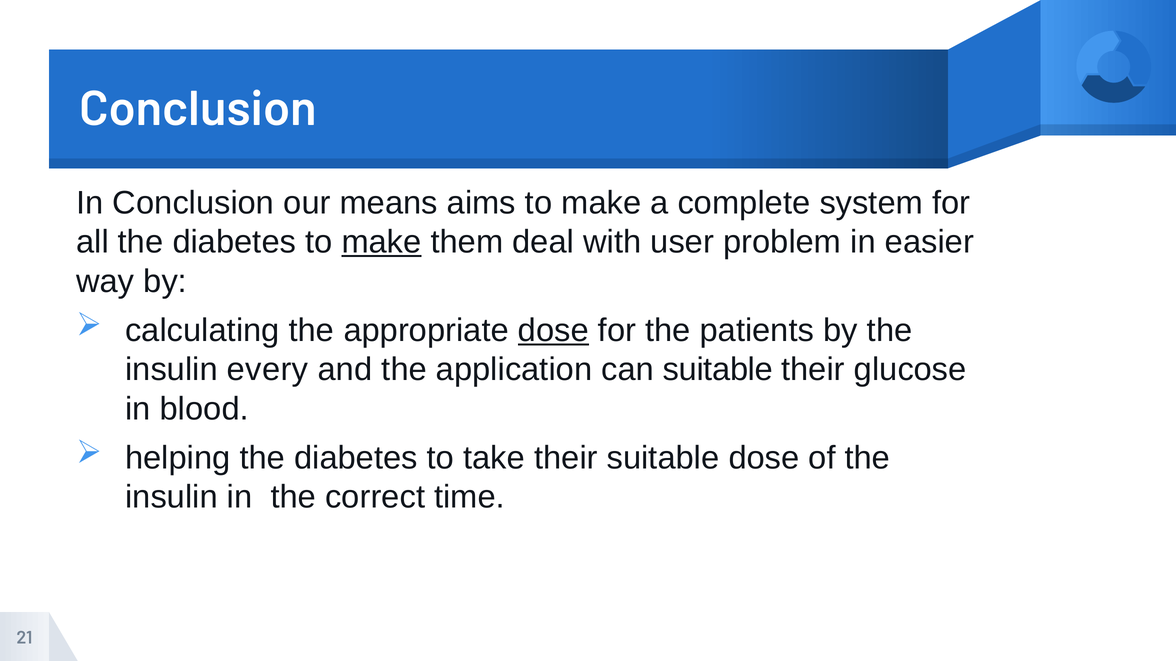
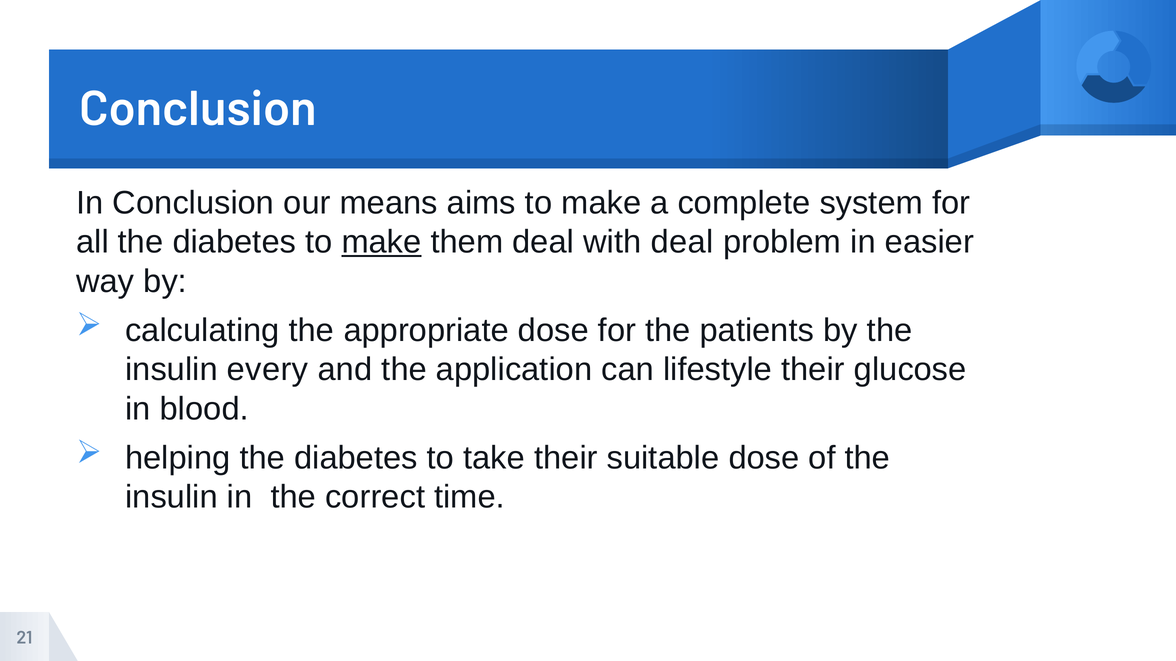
with user: user -> deal
dose at (553, 331) underline: present -> none
can suitable: suitable -> lifestyle
